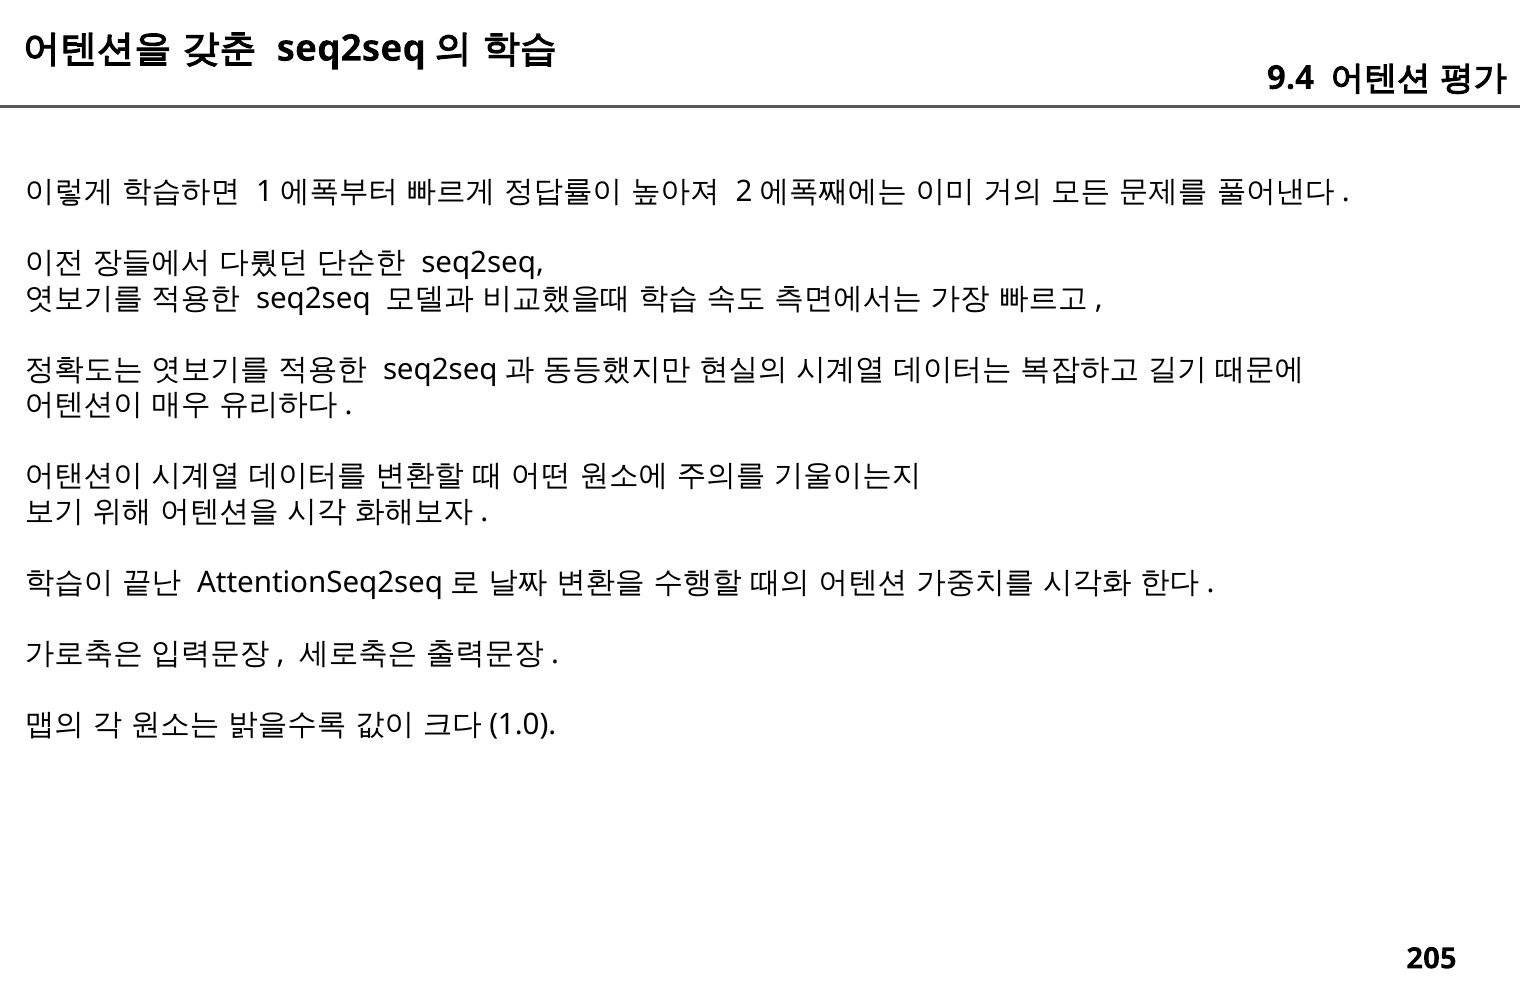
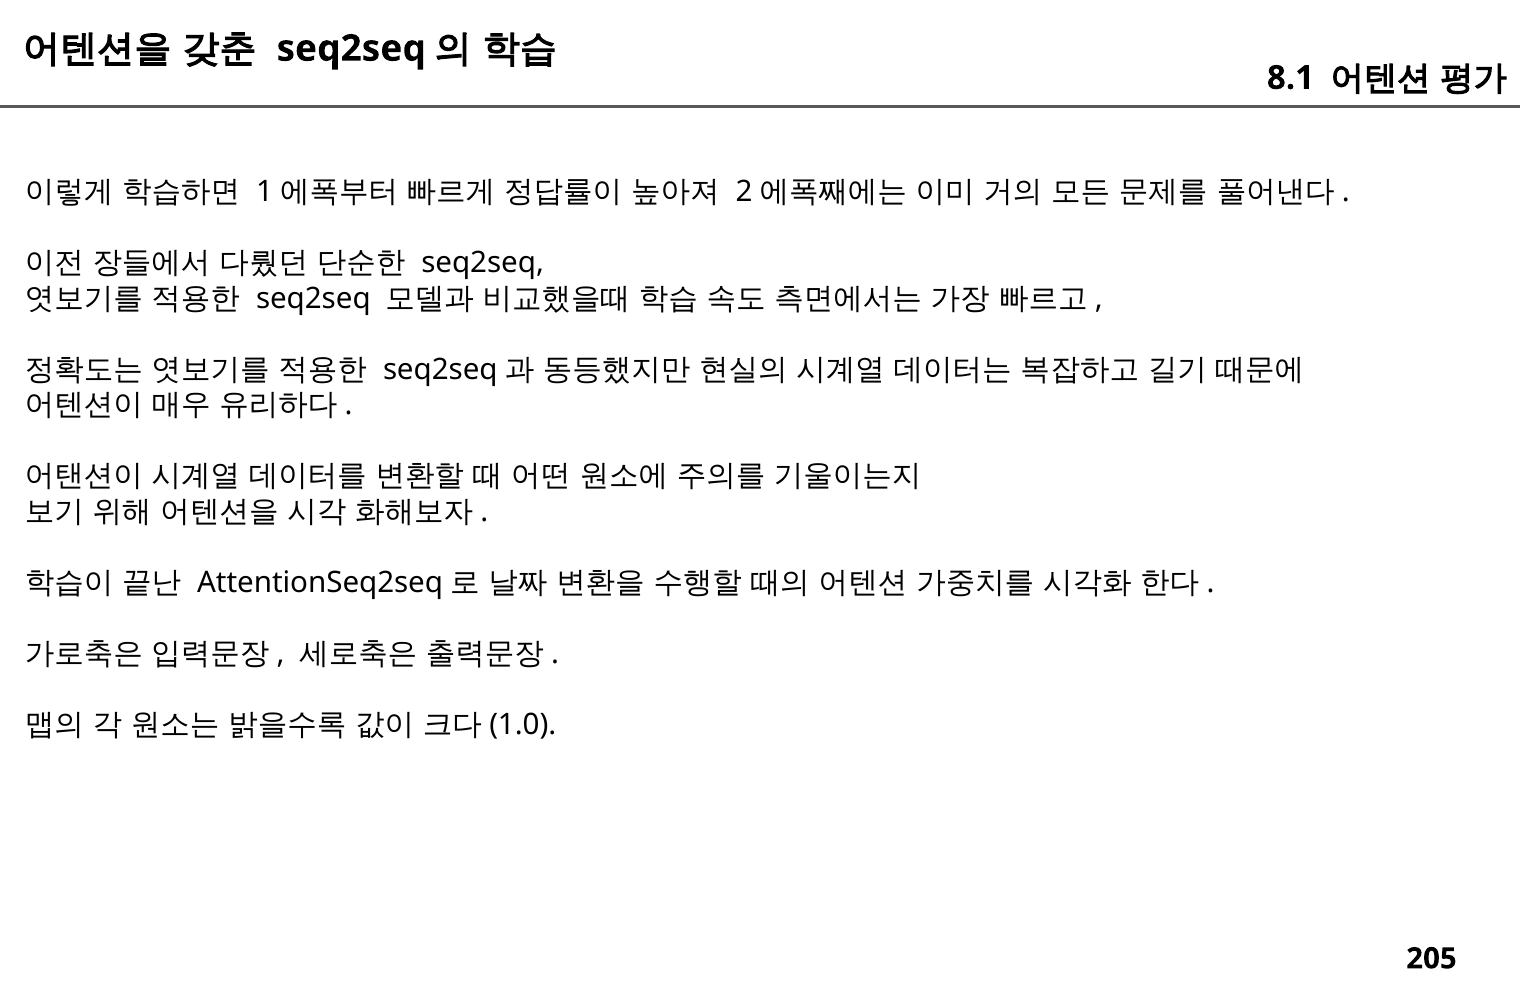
9.4: 9.4 -> 8.1
